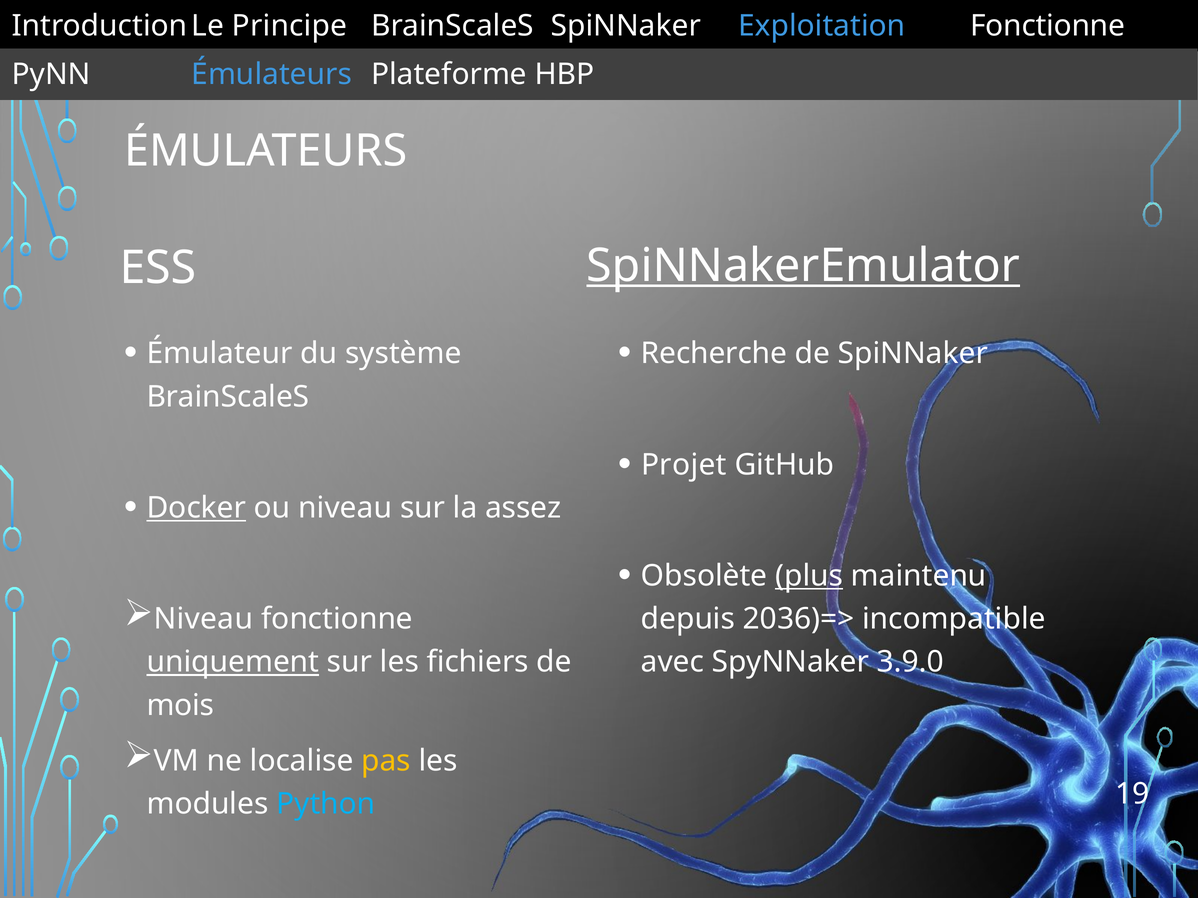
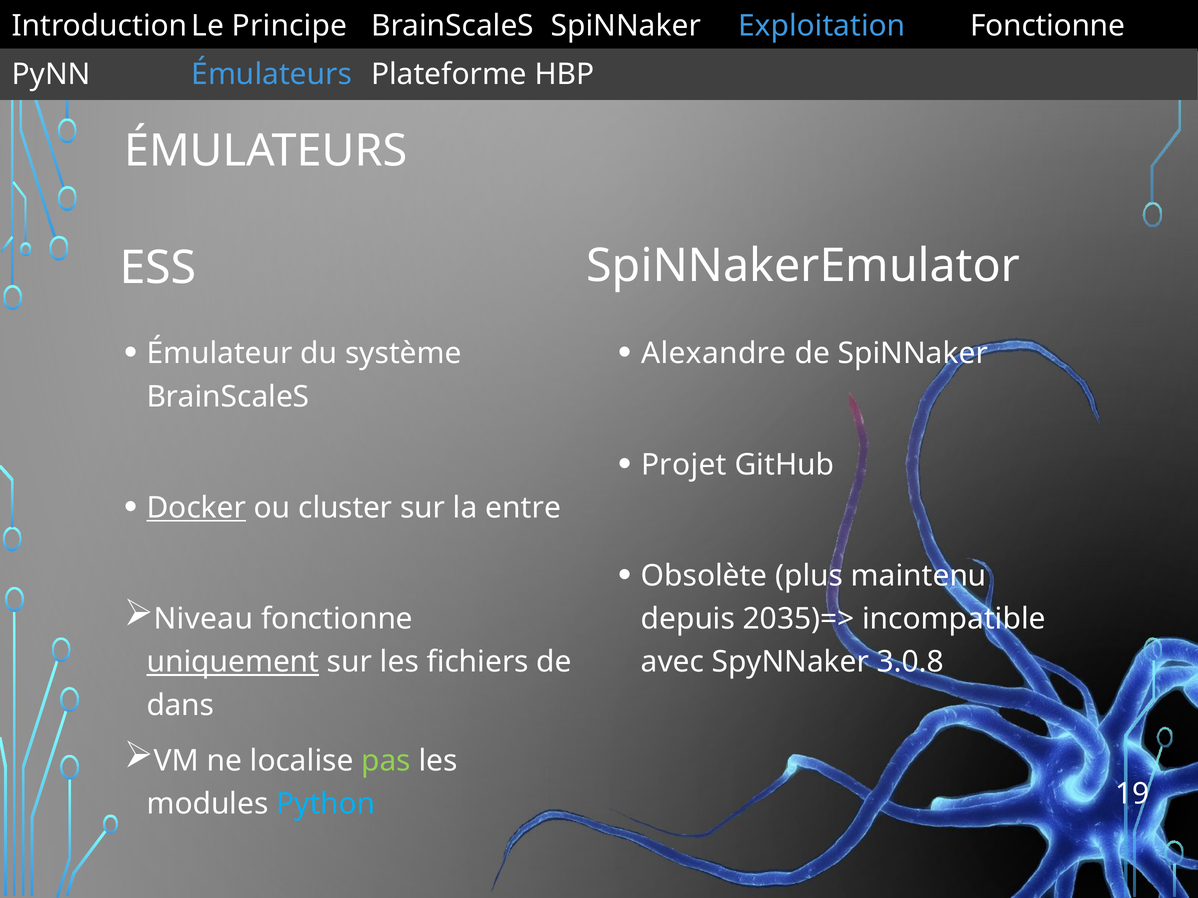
SpiNNakerEmulator underline: present -> none
Recherche: Recherche -> Alexandre
ou niveau: niveau -> cluster
assez: assez -> entre
plus underline: present -> none
2036)=>: 2036)=> -> 2035)=>
3.9.0: 3.9.0 -> 3.0.8
mois: mois -> dans
pas colour: yellow -> light green
